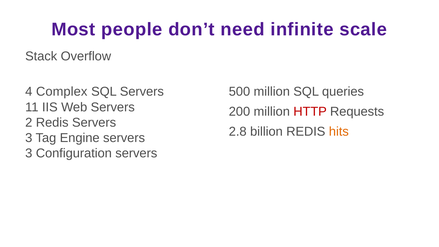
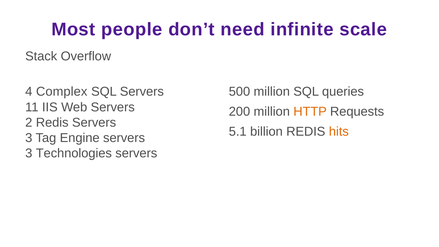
HTTP colour: red -> orange
2.8: 2.8 -> 5.1
Configuration: Configuration -> Technologies
